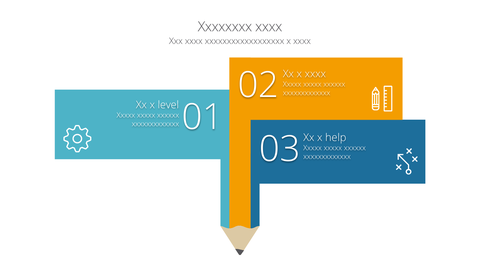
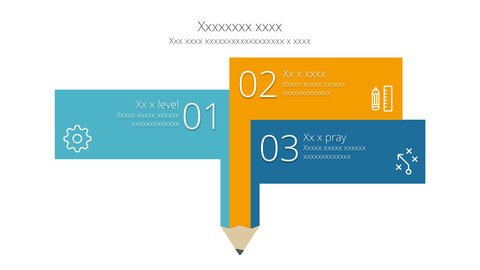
help: help -> pray
